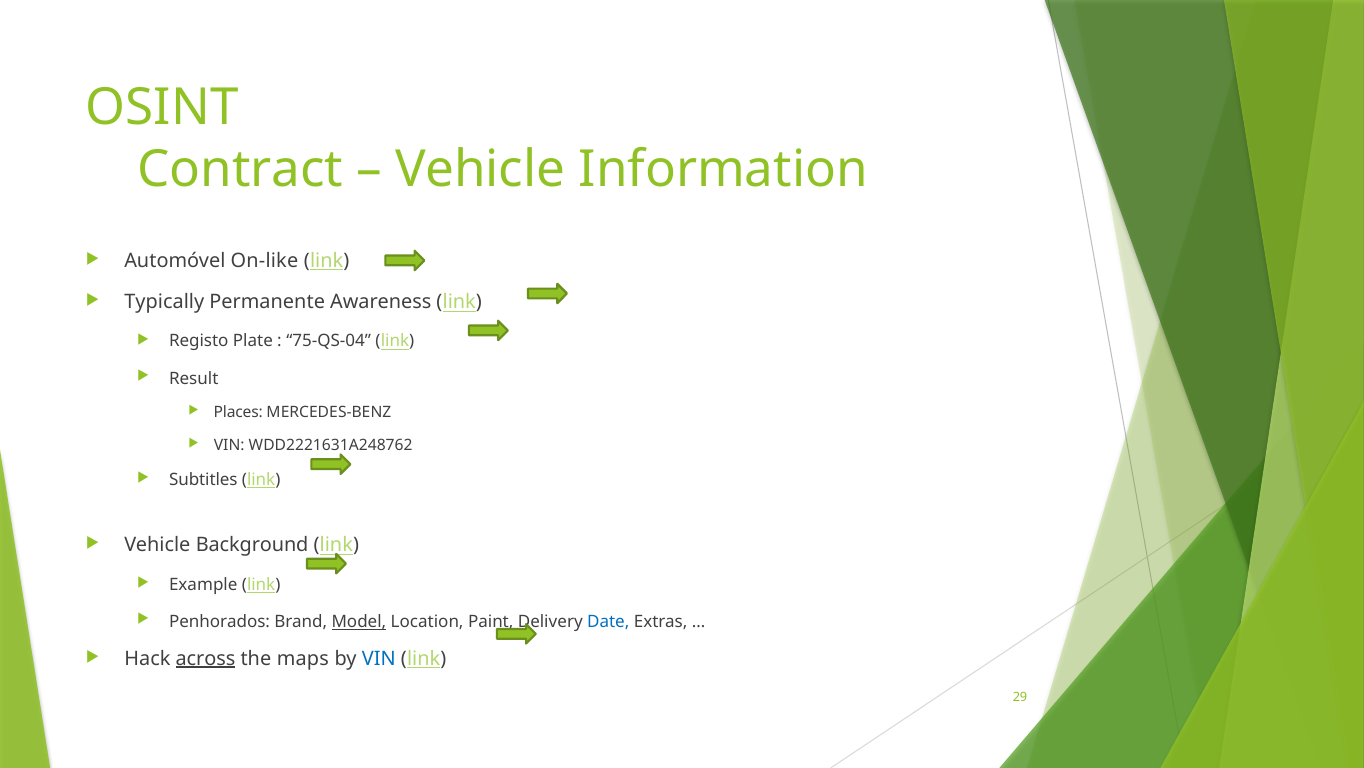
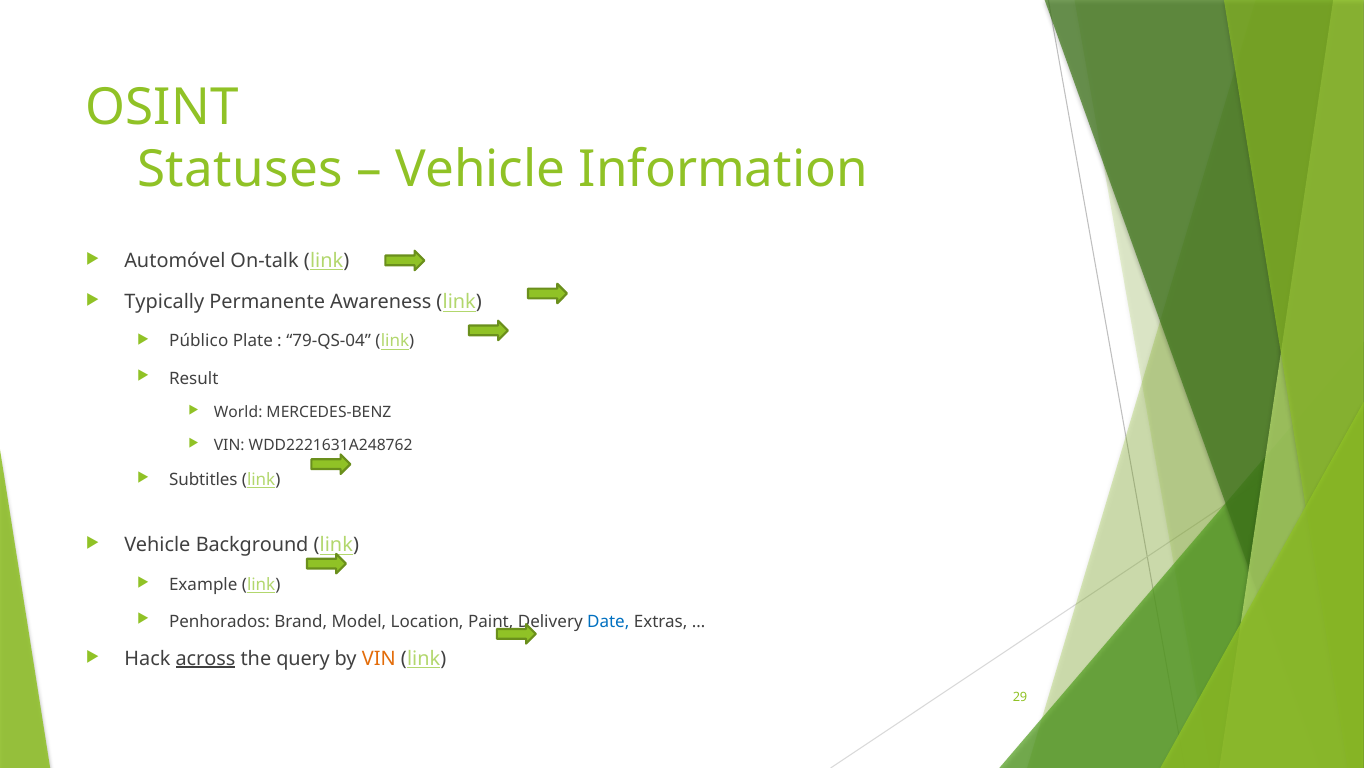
Contract: Contract -> Statuses
On-like: On-like -> On-talk
Registo: Registo -> Público
75-QS-04: 75-QS-04 -> 79-QS-04
Places: Places -> World
Model underline: present -> none
maps: maps -> query
VIN at (379, 658) colour: blue -> orange
